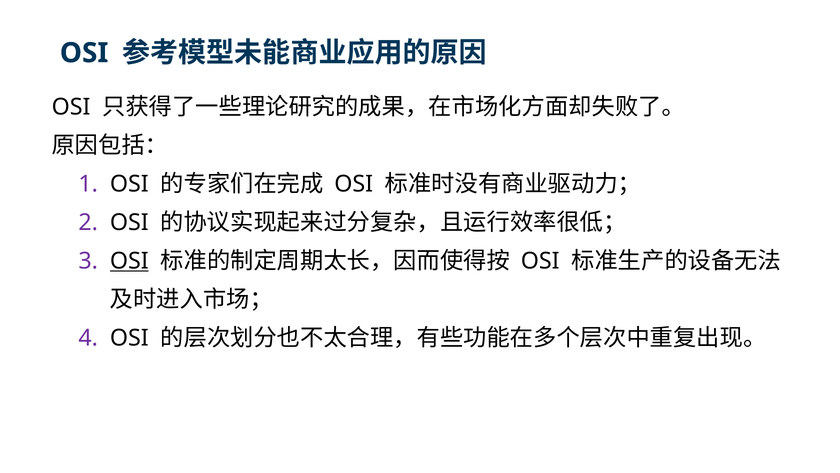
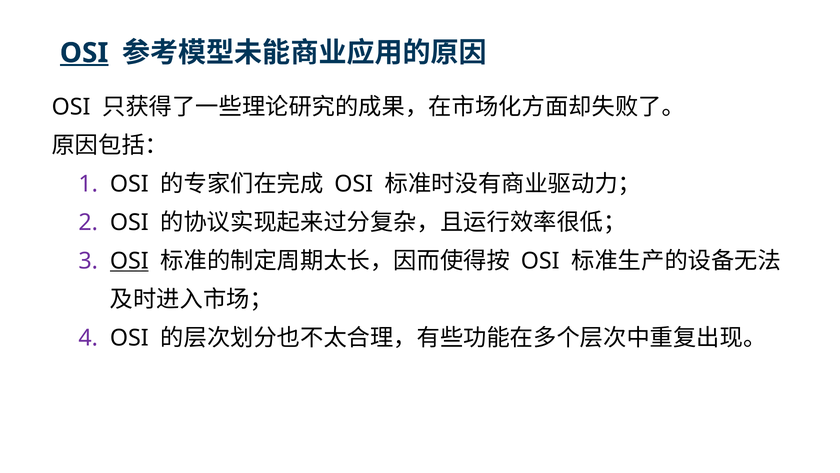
OSI at (84, 53) underline: none -> present
